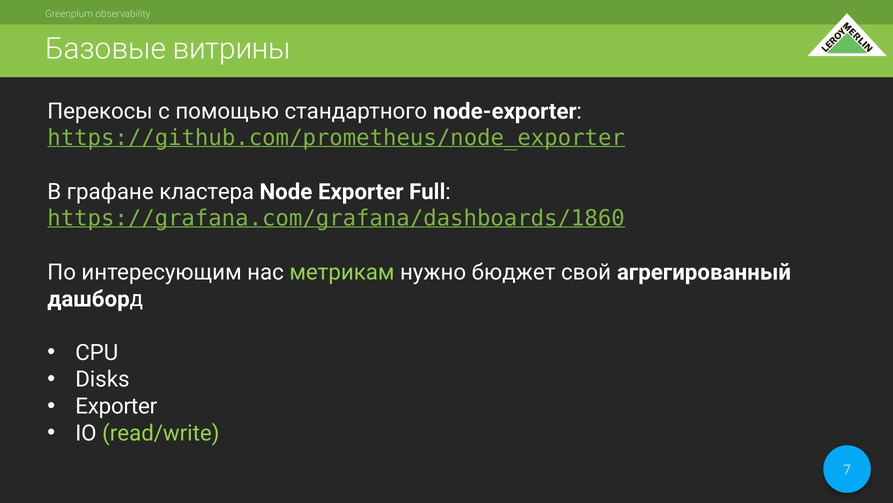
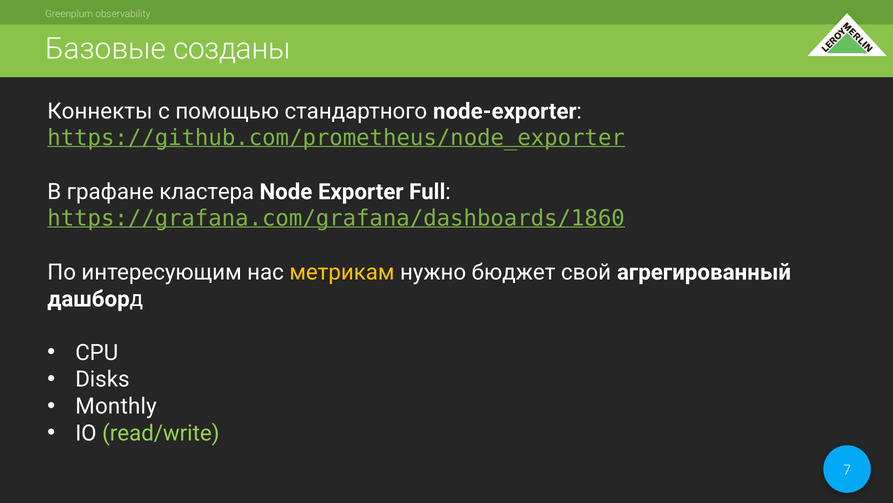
витрины: витрины -> созданы
Перекосы: Перекосы -> Коннекты
метрикам colour: light green -> yellow
Exporter at (116, 406): Exporter -> Monthly
